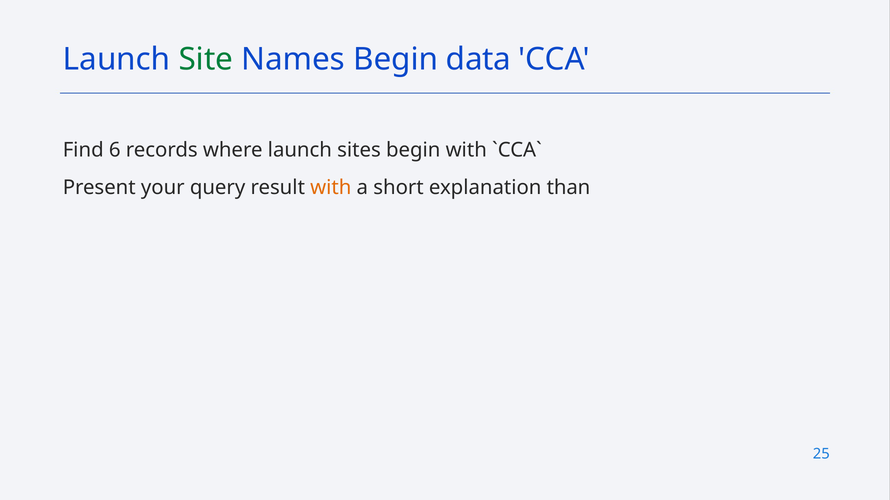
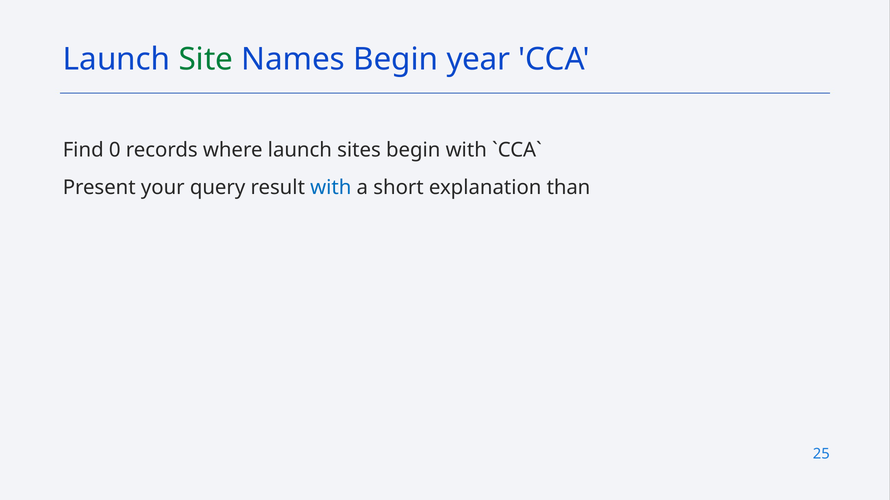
data: data -> year
6: 6 -> 0
with at (331, 188) colour: orange -> blue
